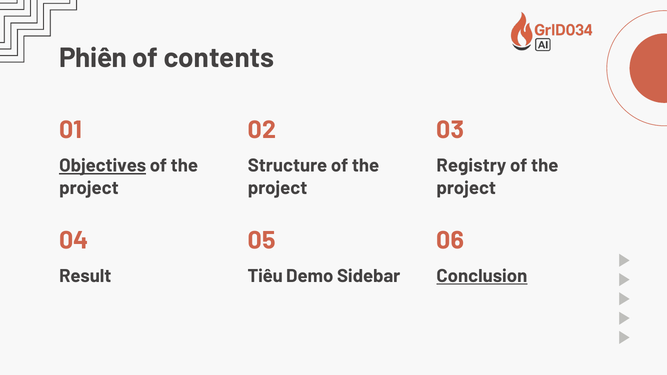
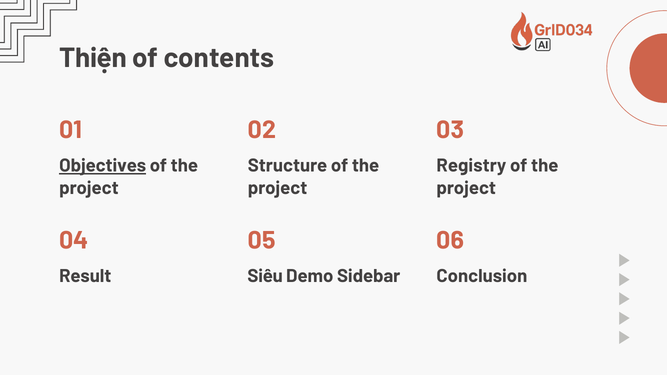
Phiên: Phiên -> Thiện
Tiêu: Tiêu -> Siêu
Conclusion underline: present -> none
